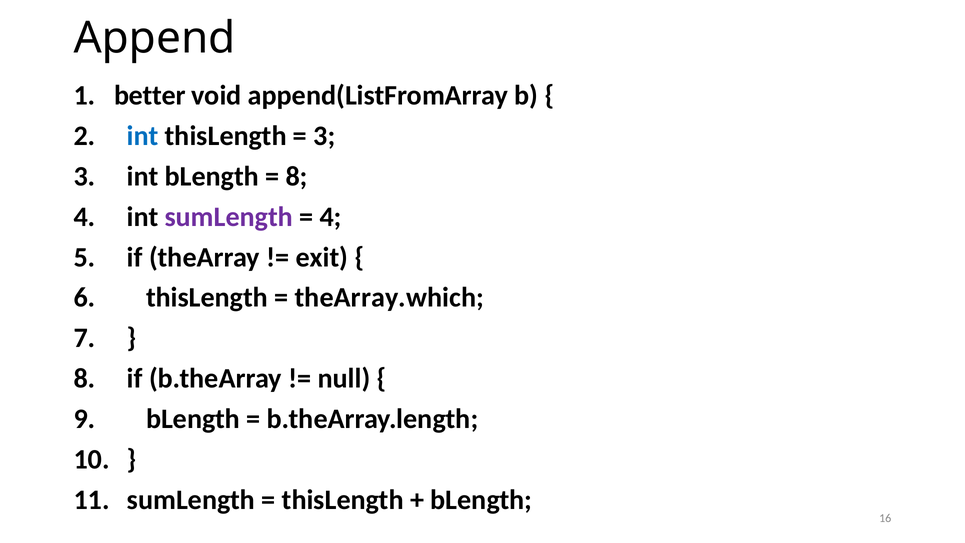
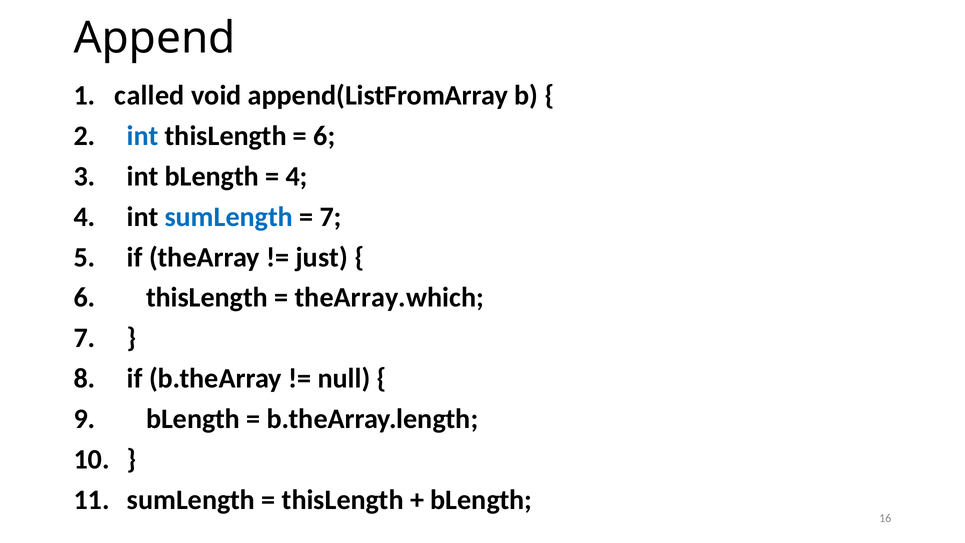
better: better -> called
3 at (324, 136): 3 -> 6
8 at (297, 176): 8 -> 4
sumLength at (229, 217) colour: purple -> blue
4 at (331, 217): 4 -> 7
exit: exit -> just
